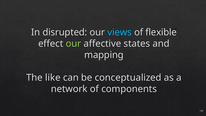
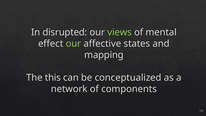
views colour: light blue -> light green
flexible: flexible -> mental
like: like -> this
